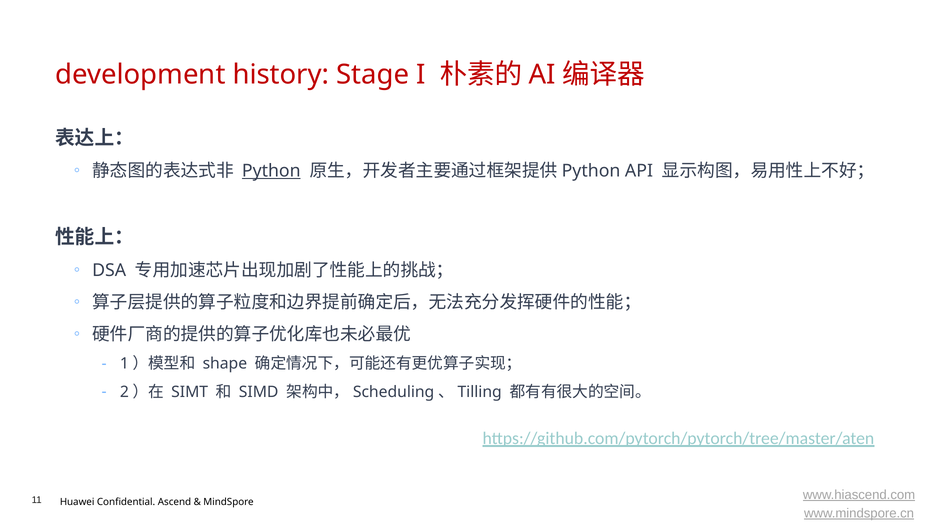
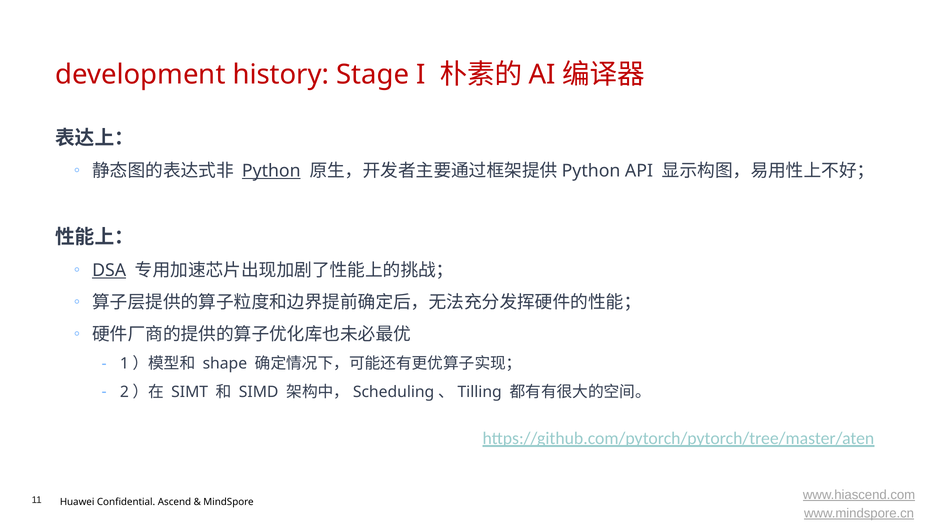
DSA underline: none -> present
